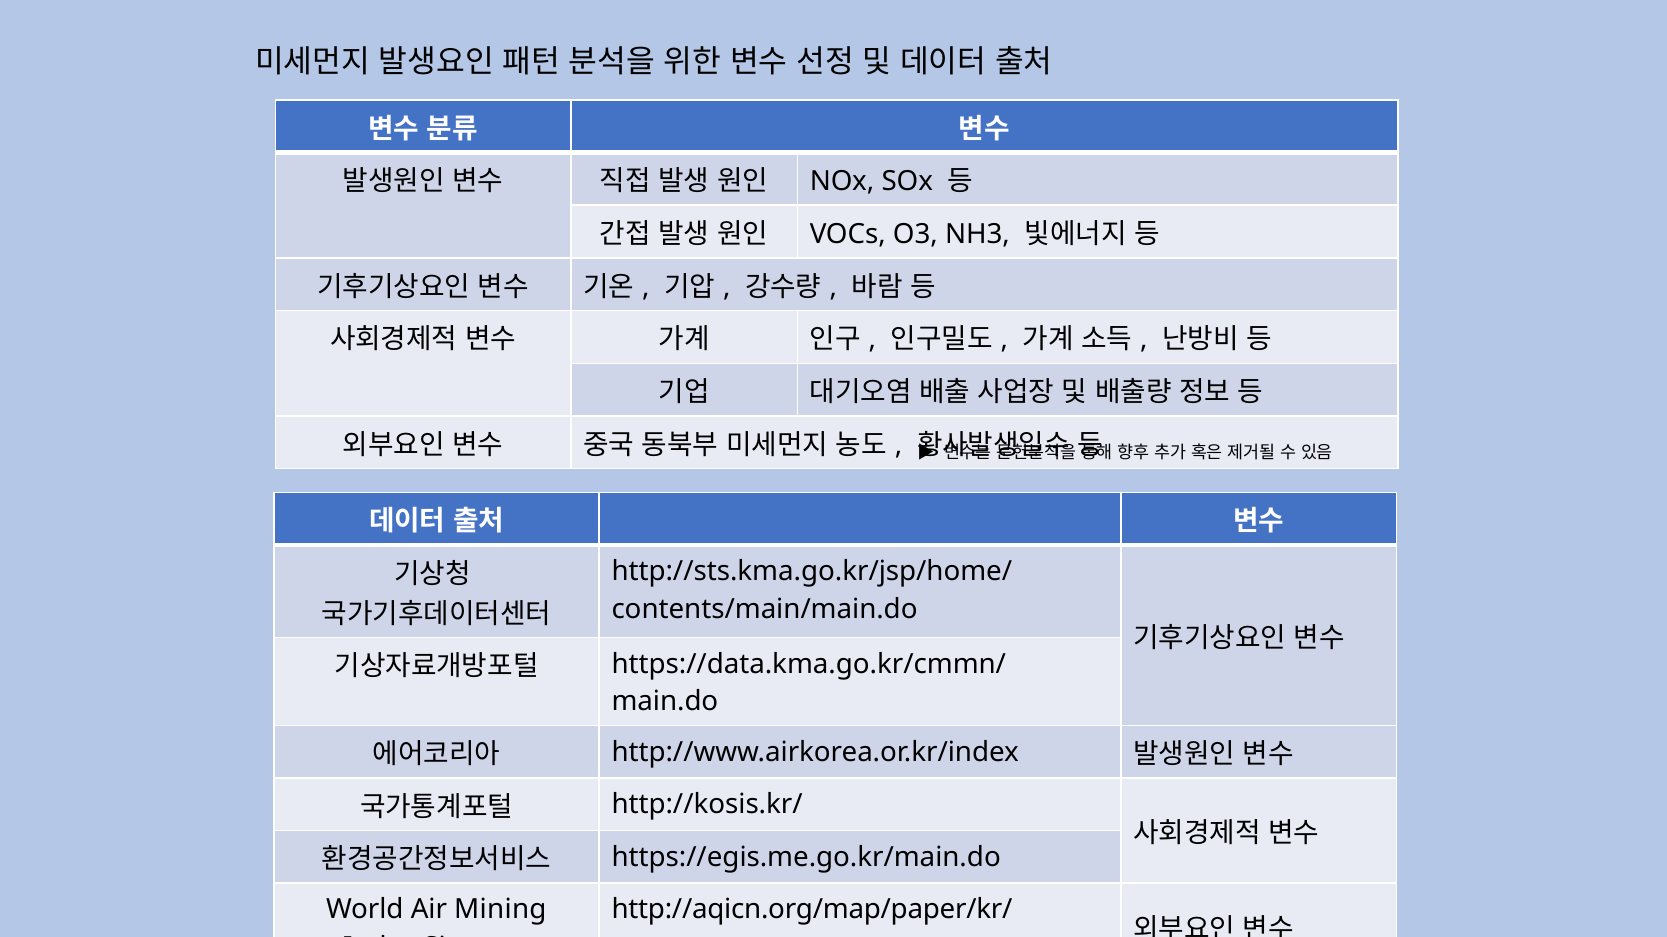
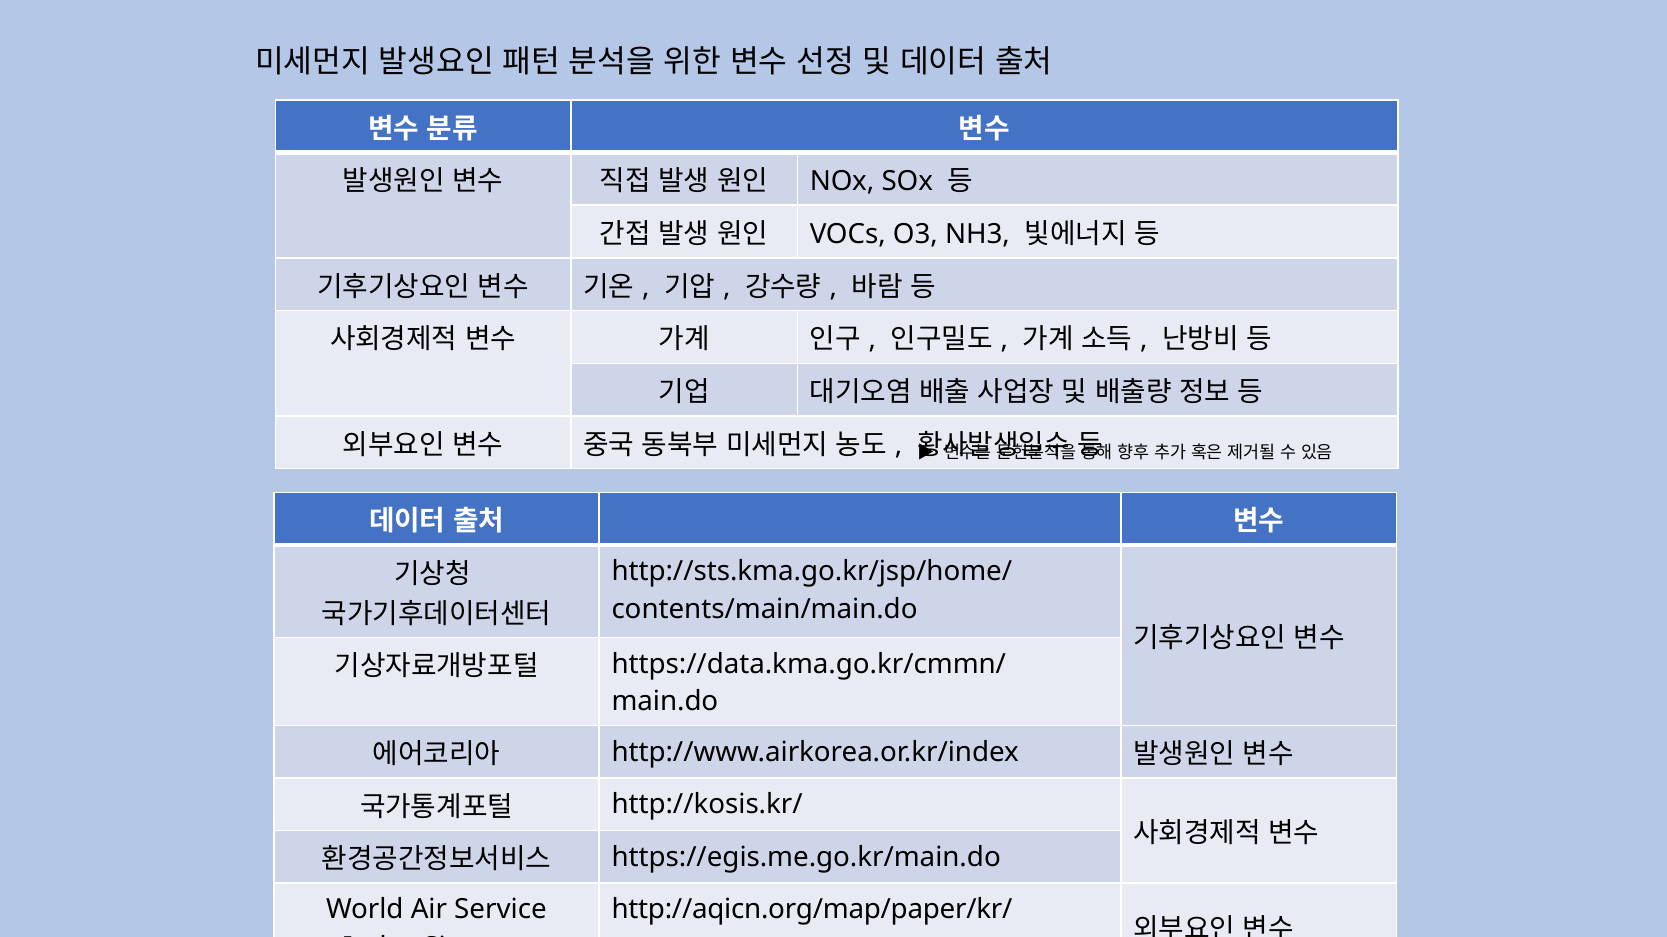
Mining: Mining -> Service
